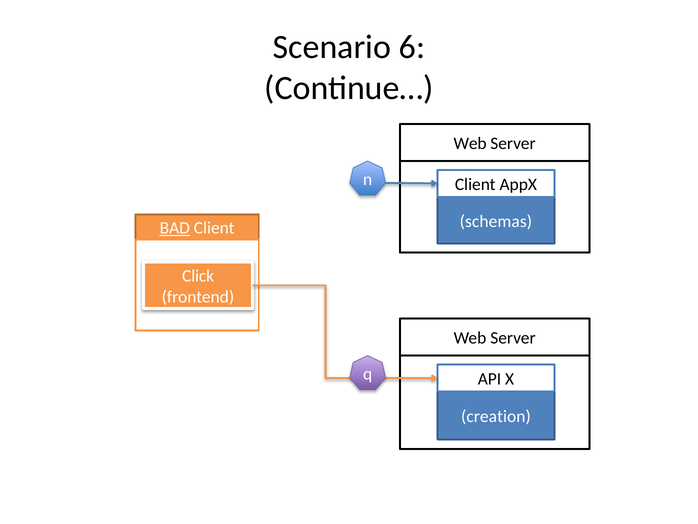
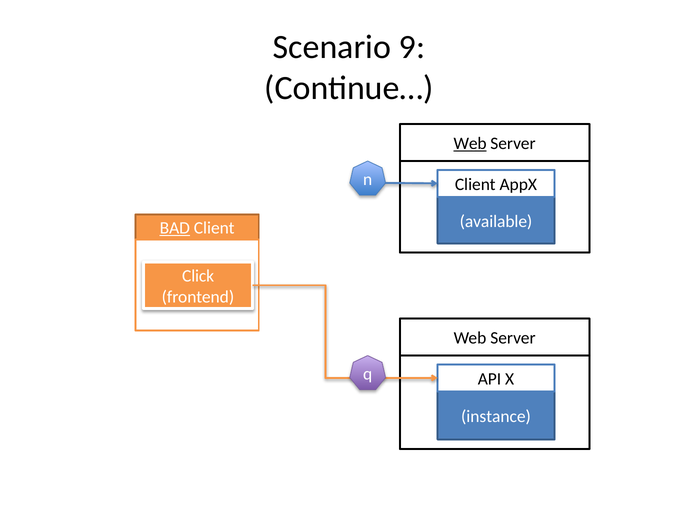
6: 6 -> 9
Web at (470, 144) underline: none -> present
schemas: schemas -> available
creation: creation -> instance
